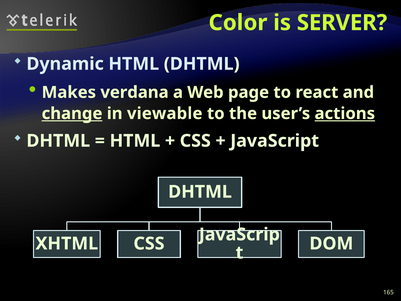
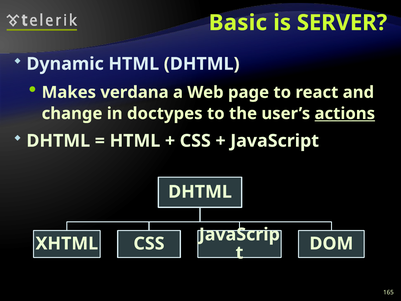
Color: Color -> Basic
change underline: present -> none
viewable: viewable -> doctypes
